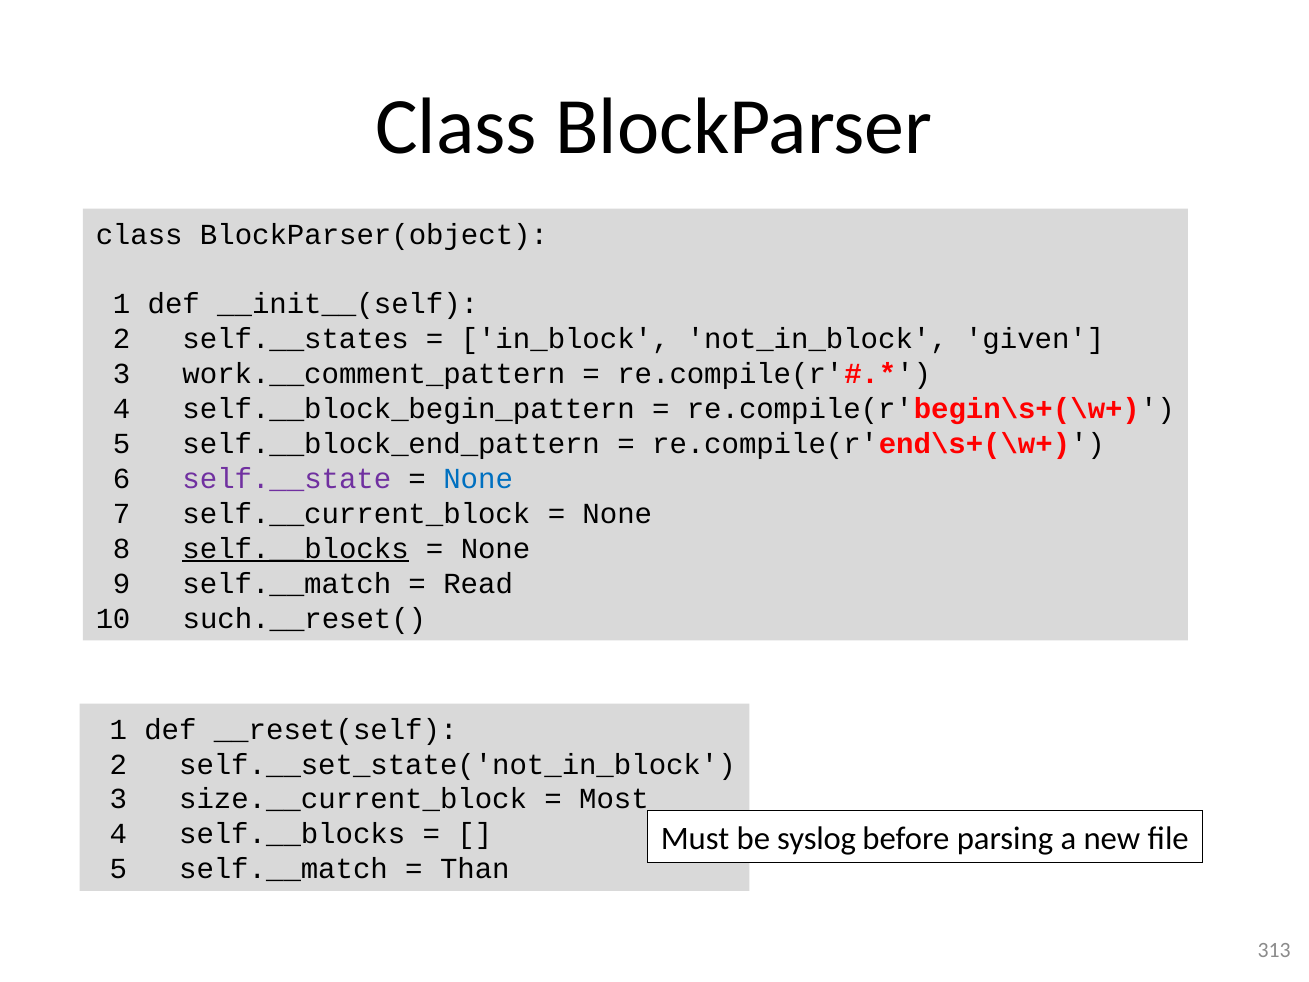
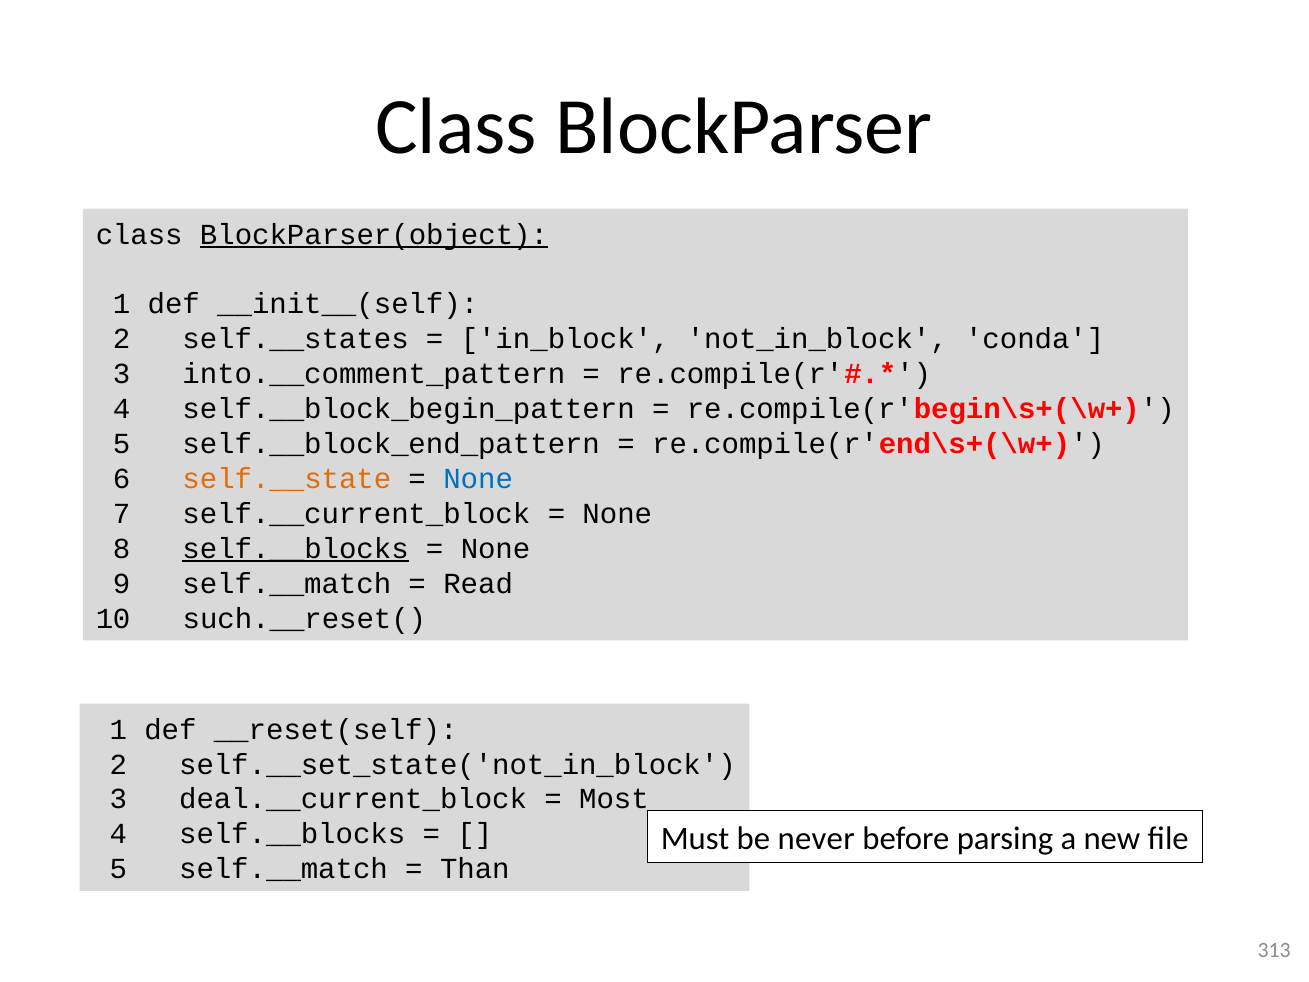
BlockParser(object underline: none -> present
given: given -> conda
work.__comment_pattern: work.__comment_pattern -> into.__comment_pattern
self.__state colour: purple -> orange
size.__current_block: size.__current_block -> deal.__current_block
syslog: syslog -> never
